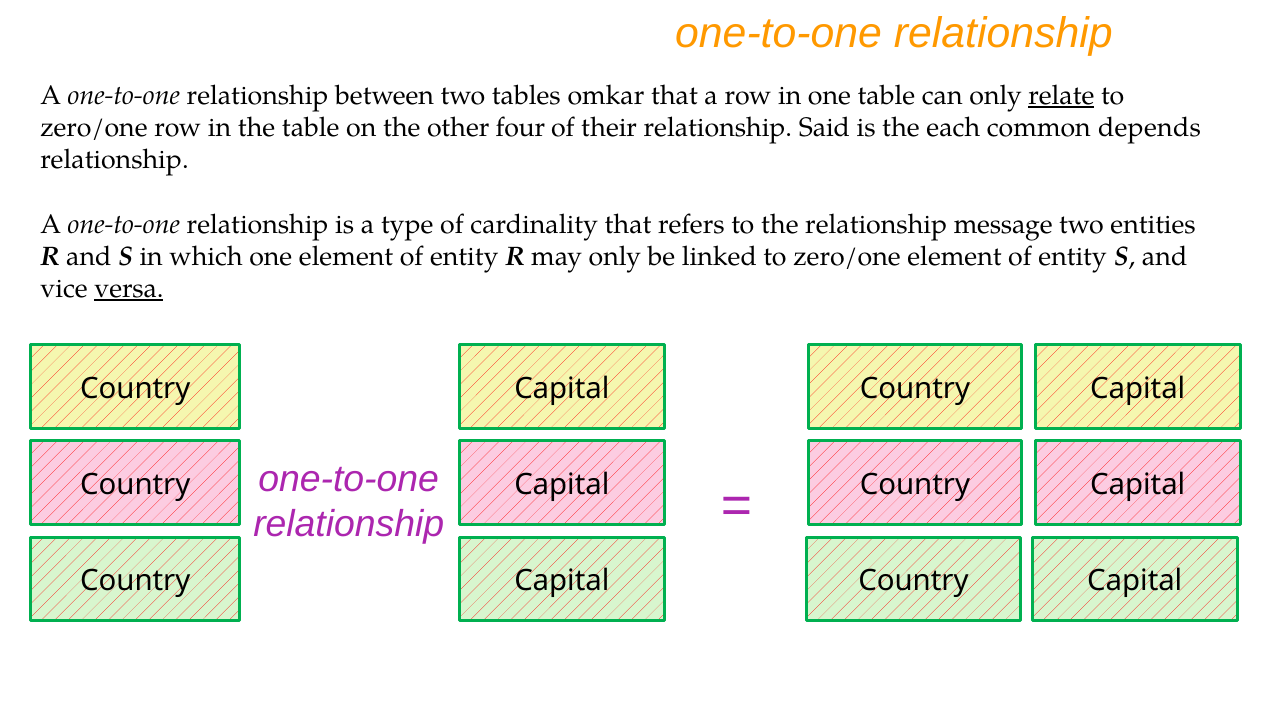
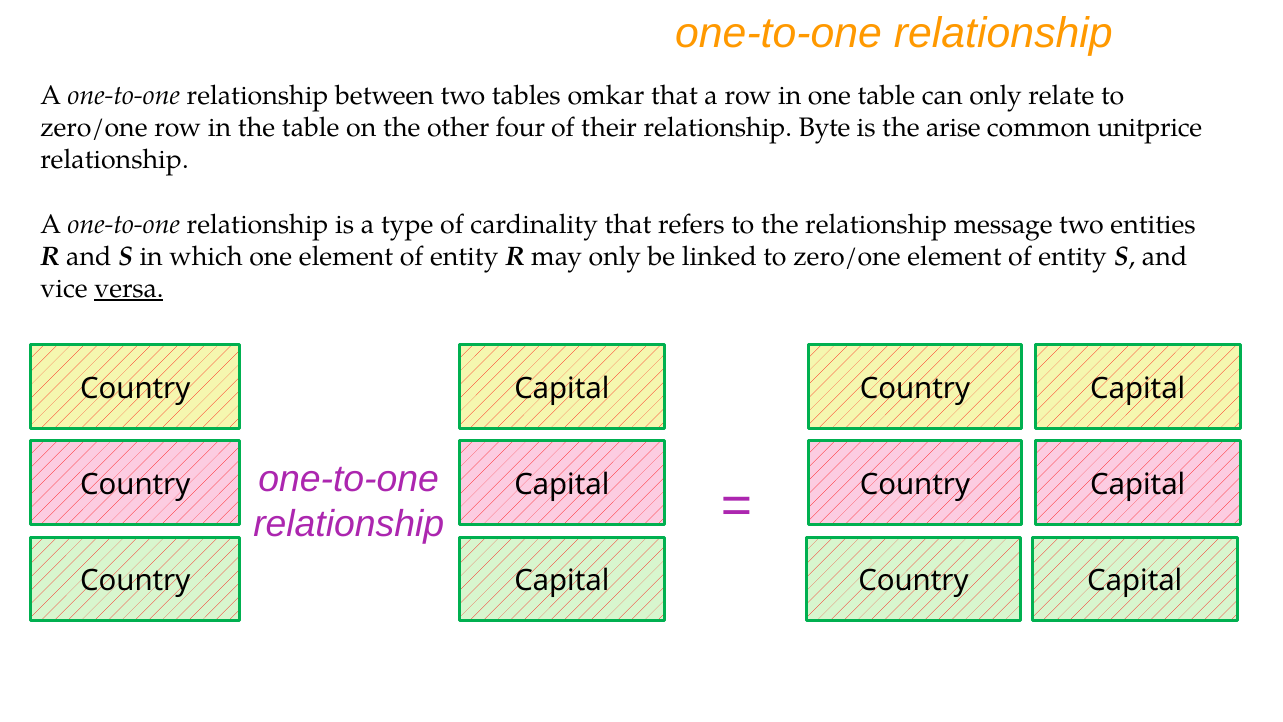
relate underline: present -> none
Said: Said -> Byte
each: each -> arise
depends: depends -> unitprice
